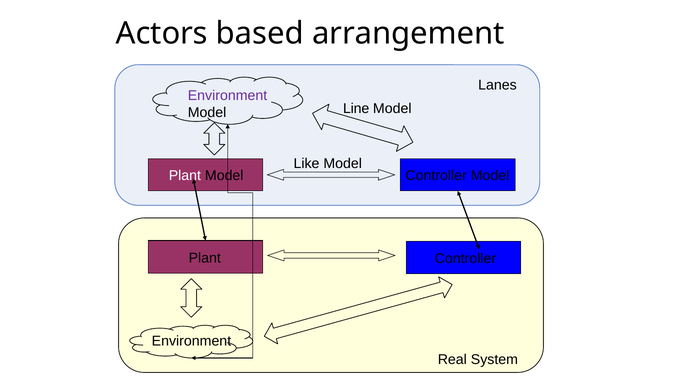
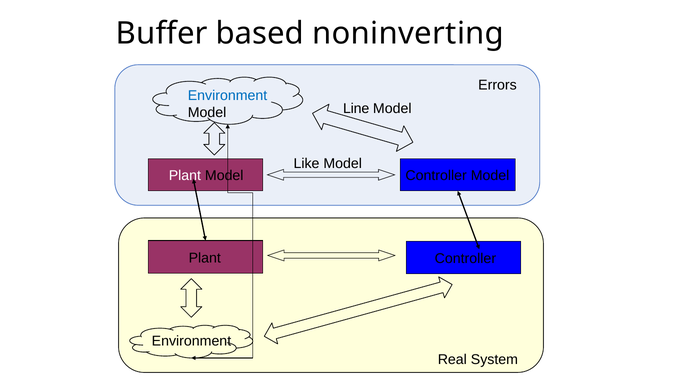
Actors: Actors -> Buffer
arrangement: arrangement -> noninverting
Lanes: Lanes -> Errors
Environment at (228, 96) colour: purple -> blue
